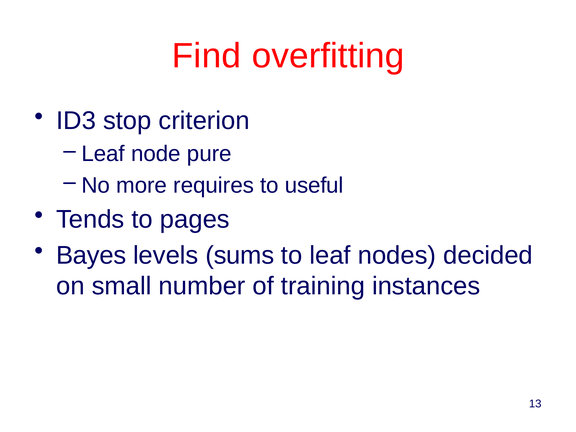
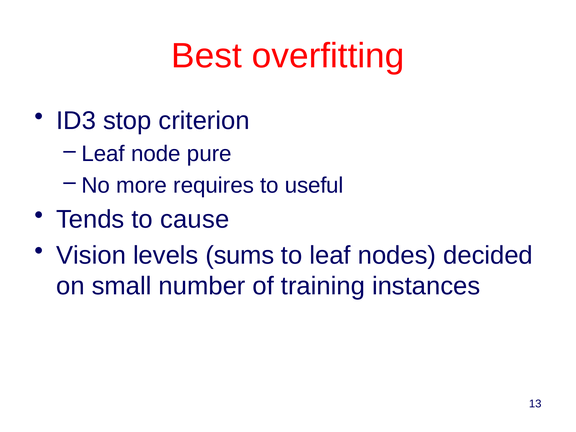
Find: Find -> Best
pages: pages -> cause
Bayes: Bayes -> Vision
